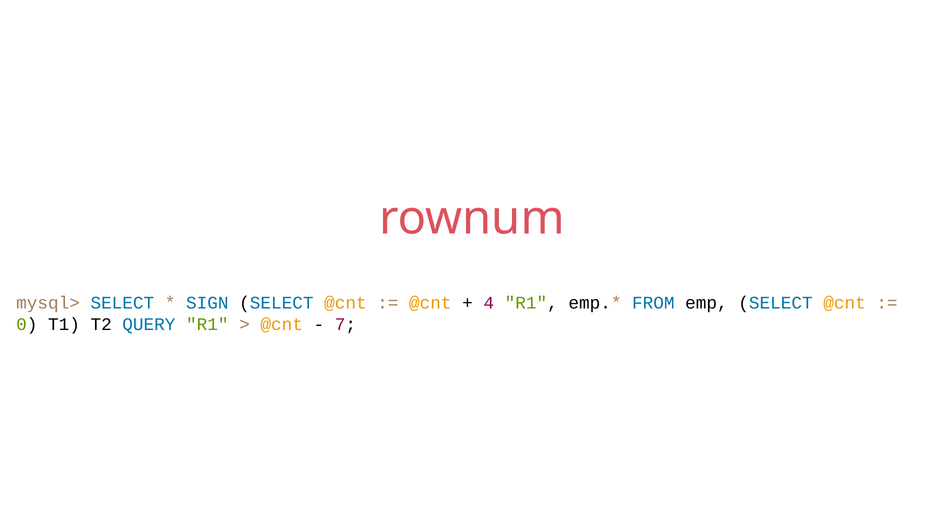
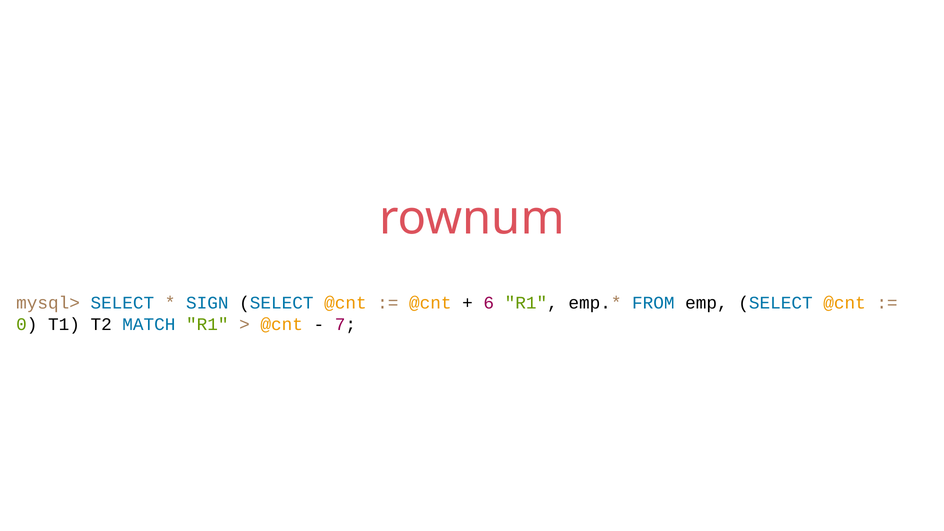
4: 4 -> 6
QUERY: QUERY -> MATCH
